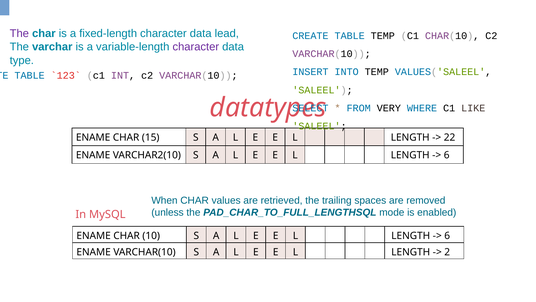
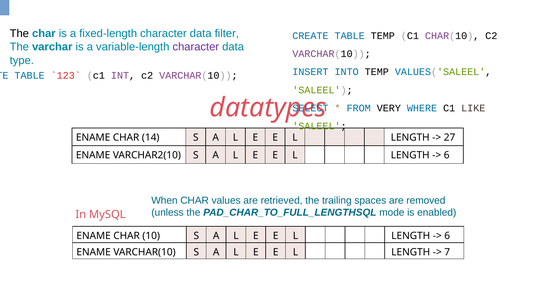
The at (19, 33) colour: purple -> black
lead: lead -> filter
15: 15 -> 14
22: 22 -> 27
2: 2 -> 7
